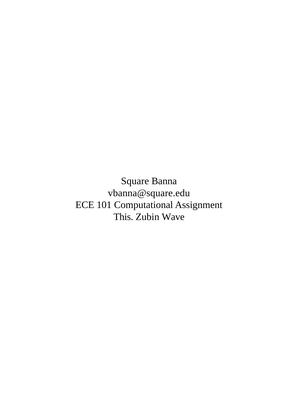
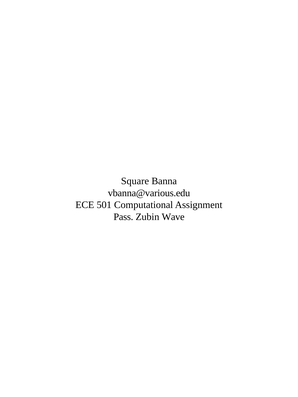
vbanna@square.edu: vbanna@square.edu -> vbanna@various.edu
101: 101 -> 501
This: This -> Pass
